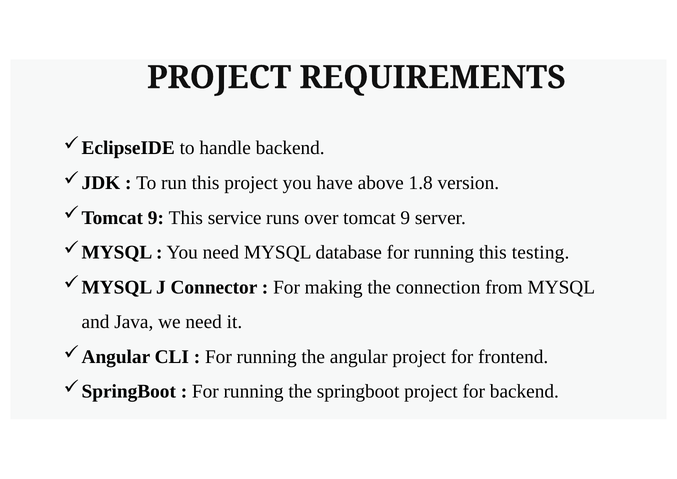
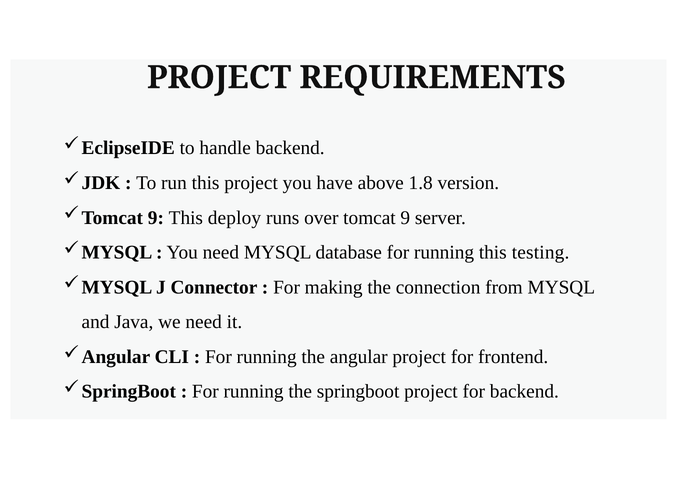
service: service -> deploy
